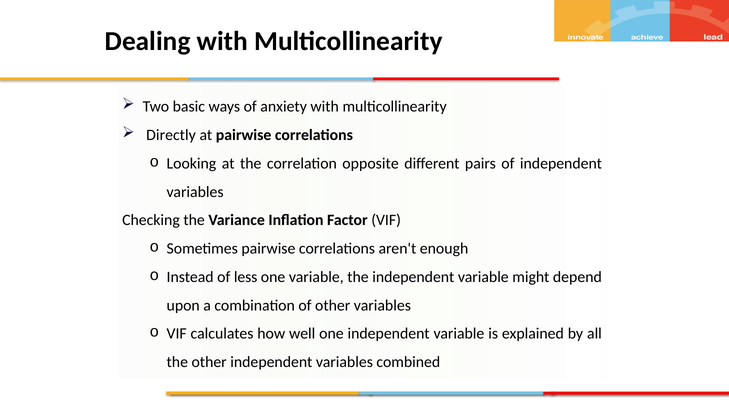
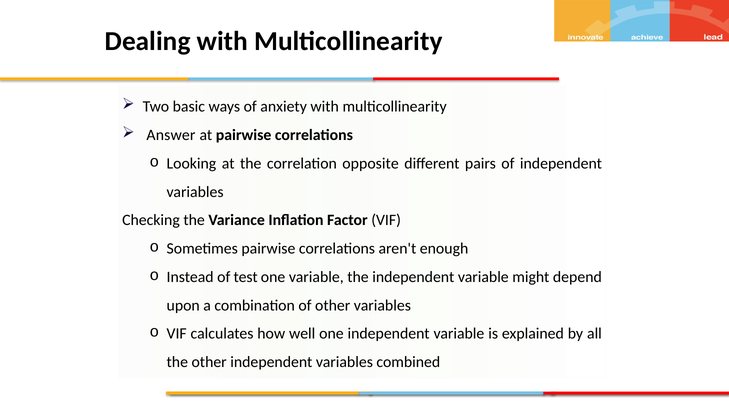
Directly: Directly -> Answer
less: less -> test
